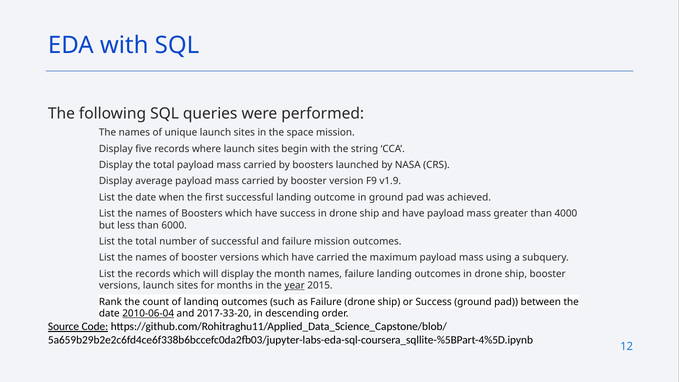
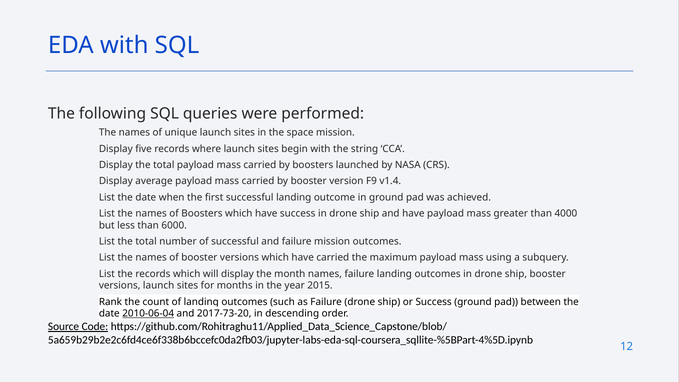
v1.9: v1.9 -> v1.4
year underline: present -> none
2017-33-20: 2017-33-20 -> 2017-73-20
